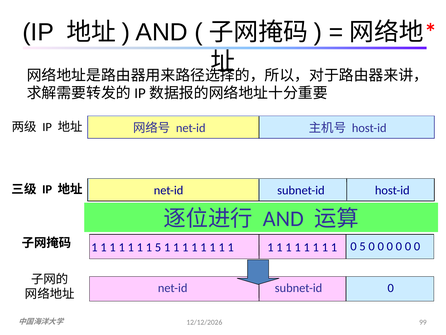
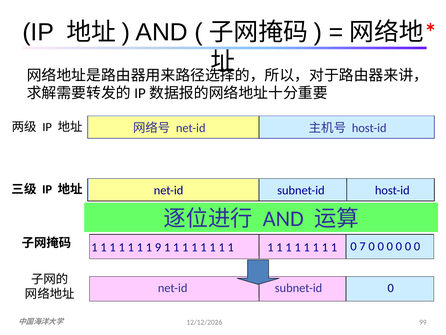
1 5: 5 -> 9
0 5: 5 -> 7
